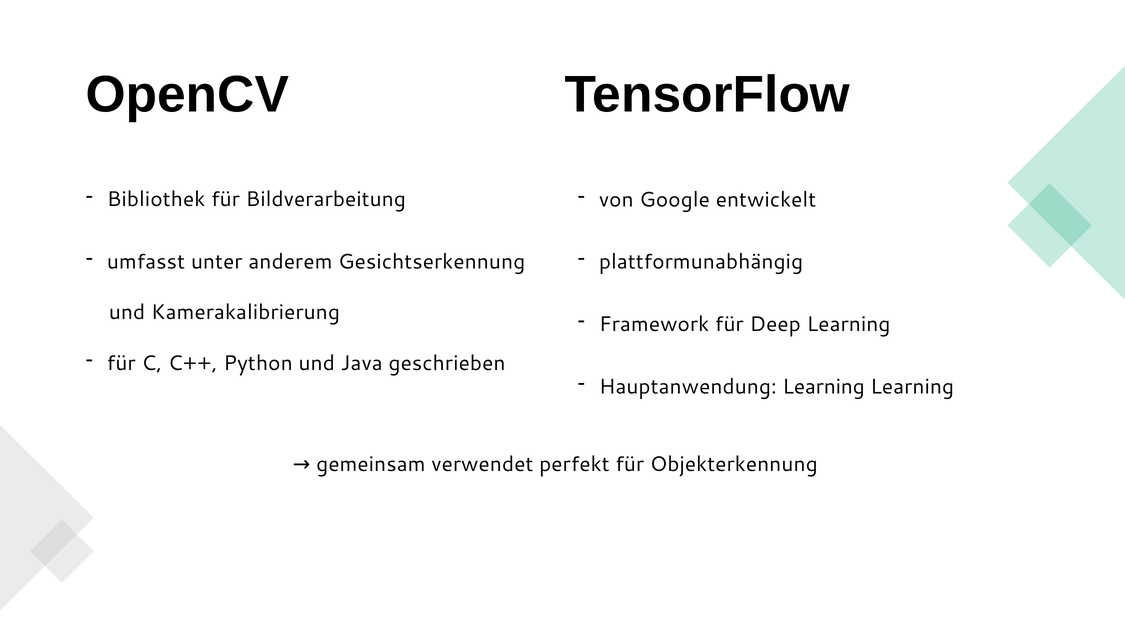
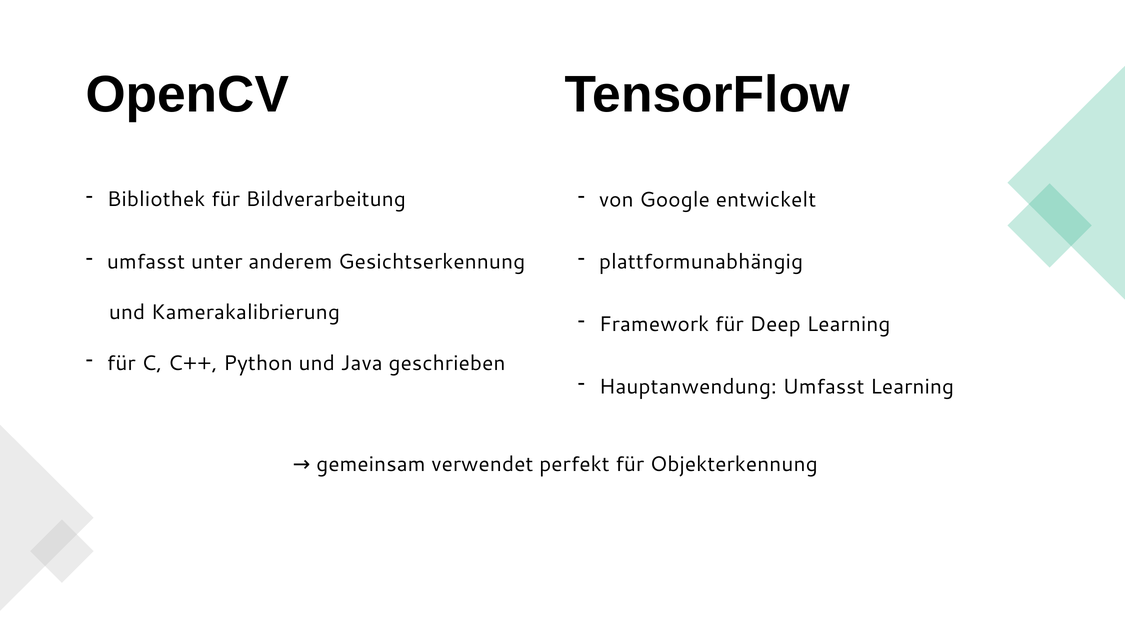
Hauptanwendung Learning: Learning -> Umfasst
